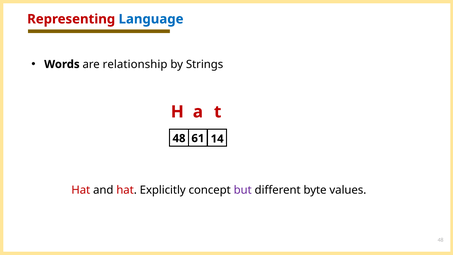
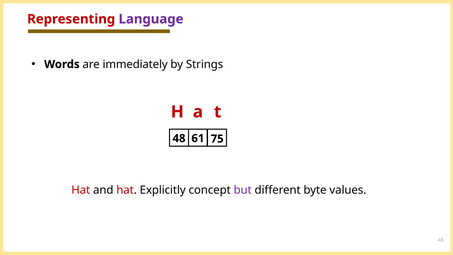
Language colour: blue -> purple
relationship: relationship -> immediately
14: 14 -> 75
